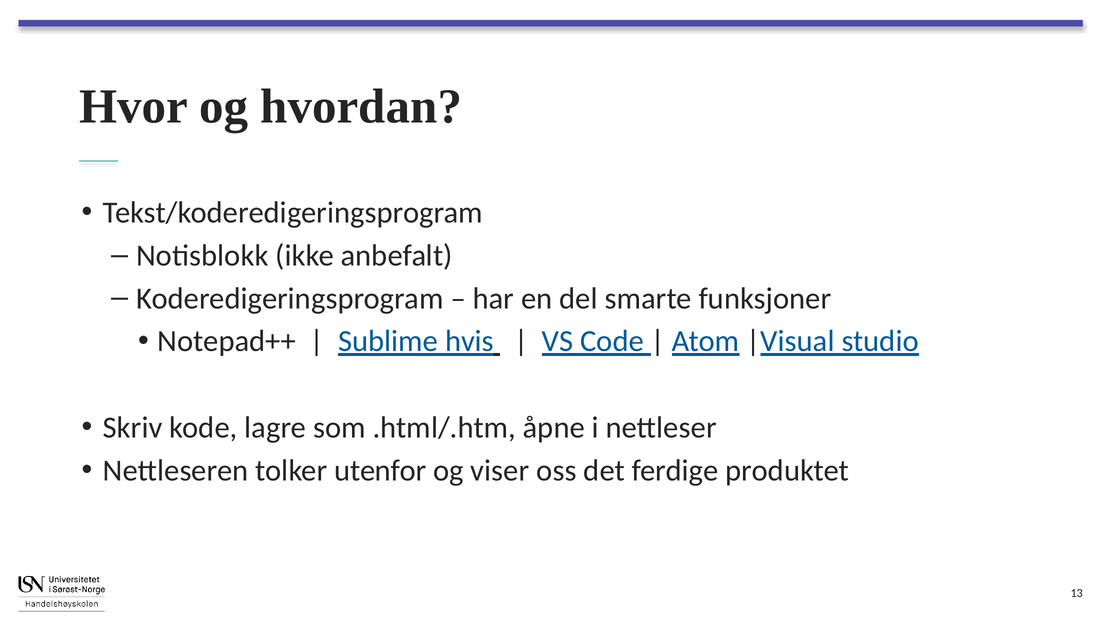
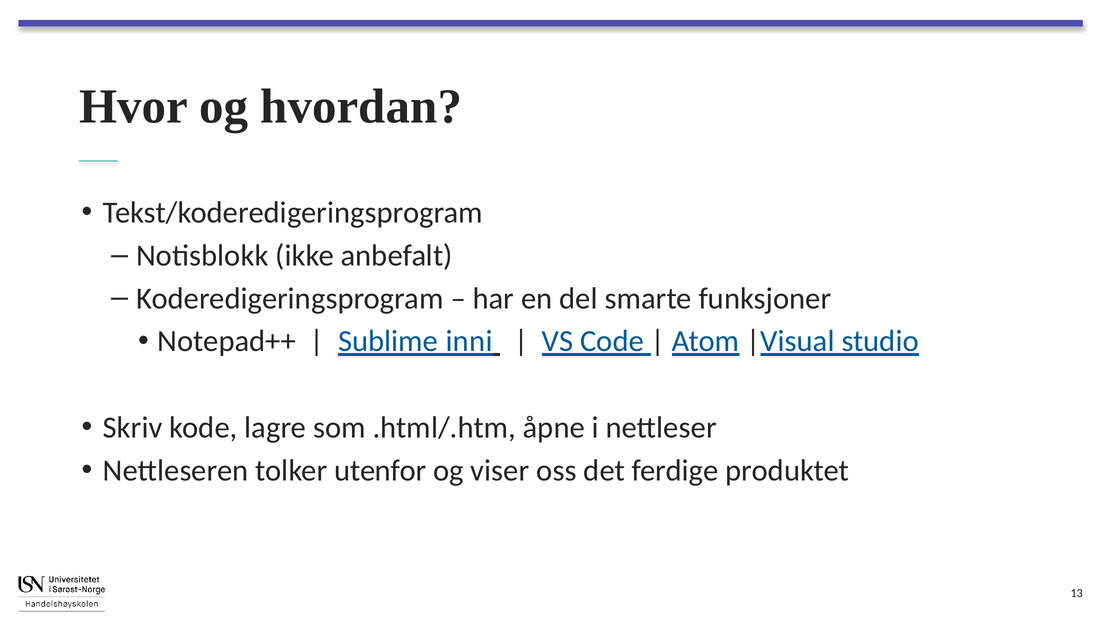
hvis: hvis -> inni
